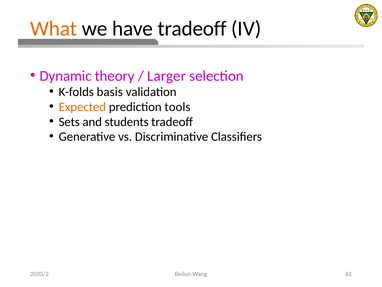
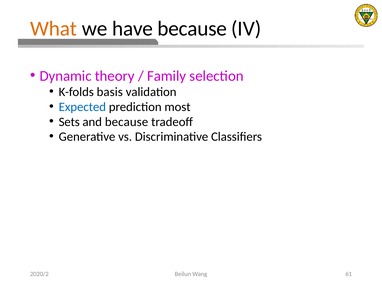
have tradeoff: tradeoff -> because
Larger: Larger -> Family
Expected colour: orange -> blue
tools: tools -> most
and students: students -> because
